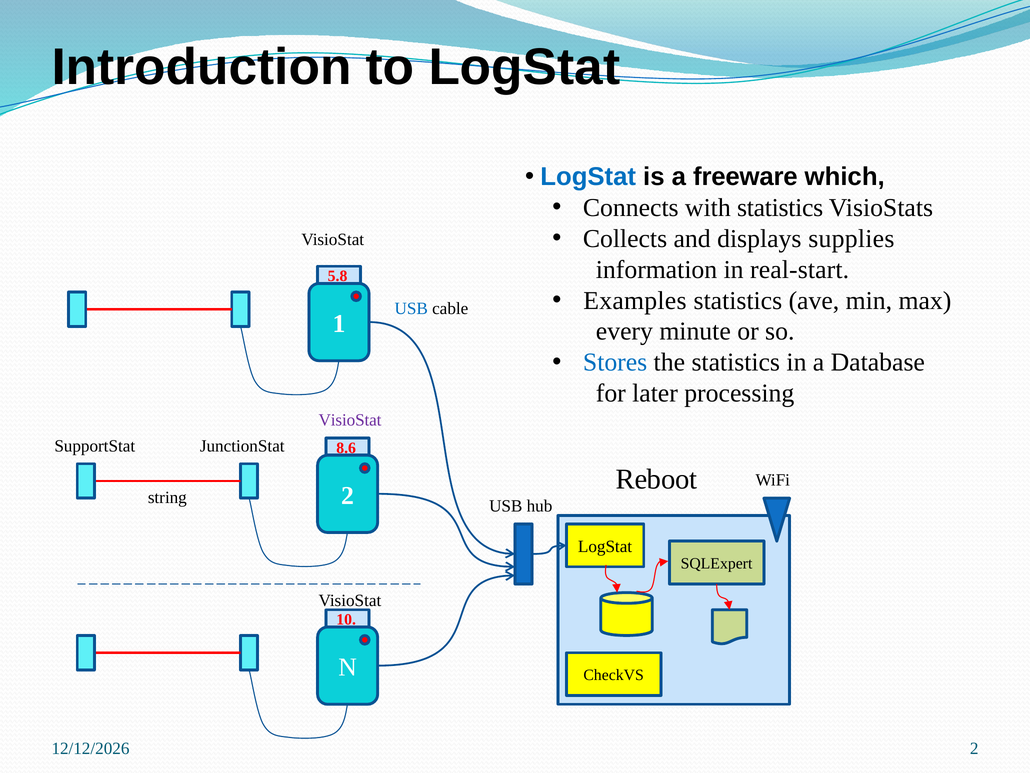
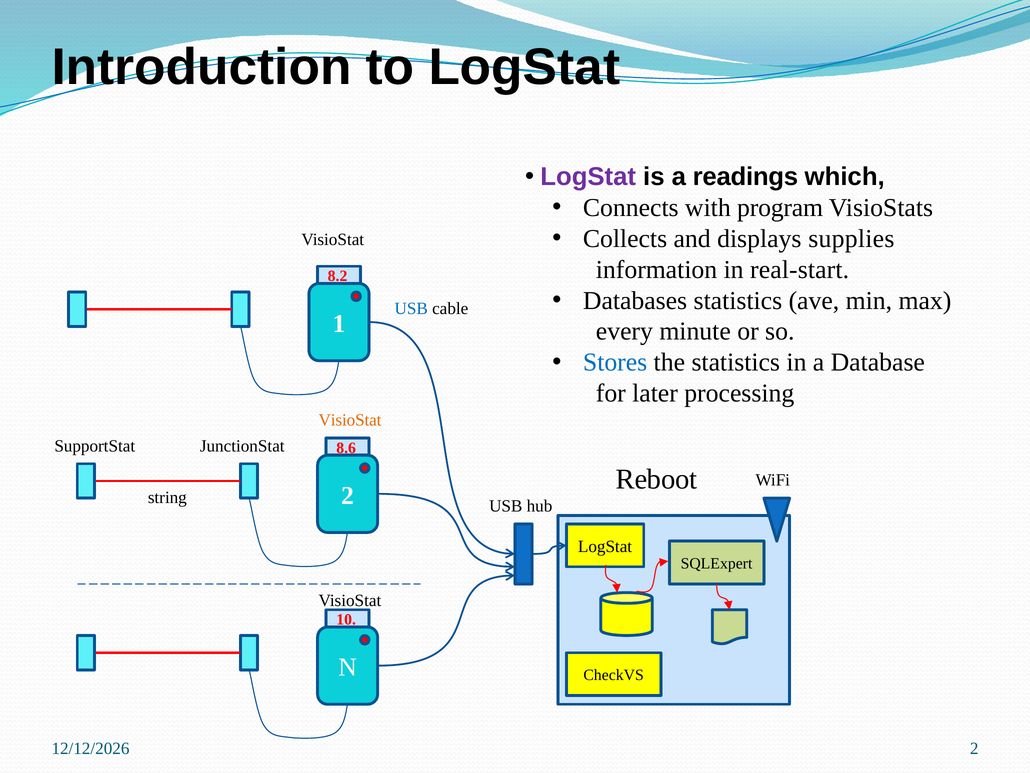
LogStat at (588, 177) colour: blue -> purple
freeware: freeware -> readings
with statistics: statistics -> program
5.8: 5.8 -> 8.2
Examples: Examples -> Databases
VisioStat at (350, 420) colour: purple -> orange
